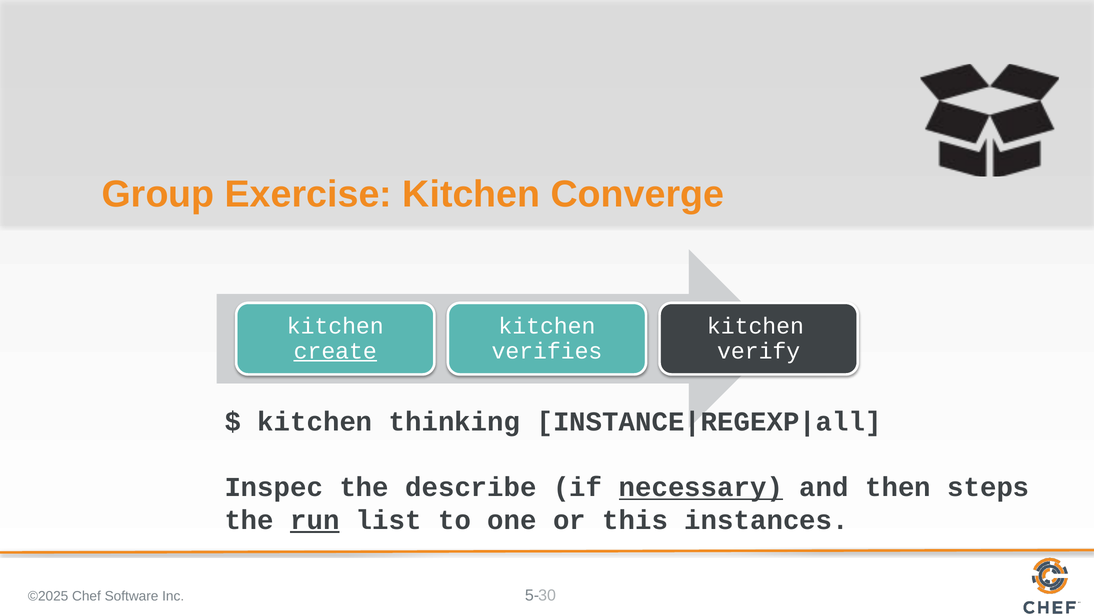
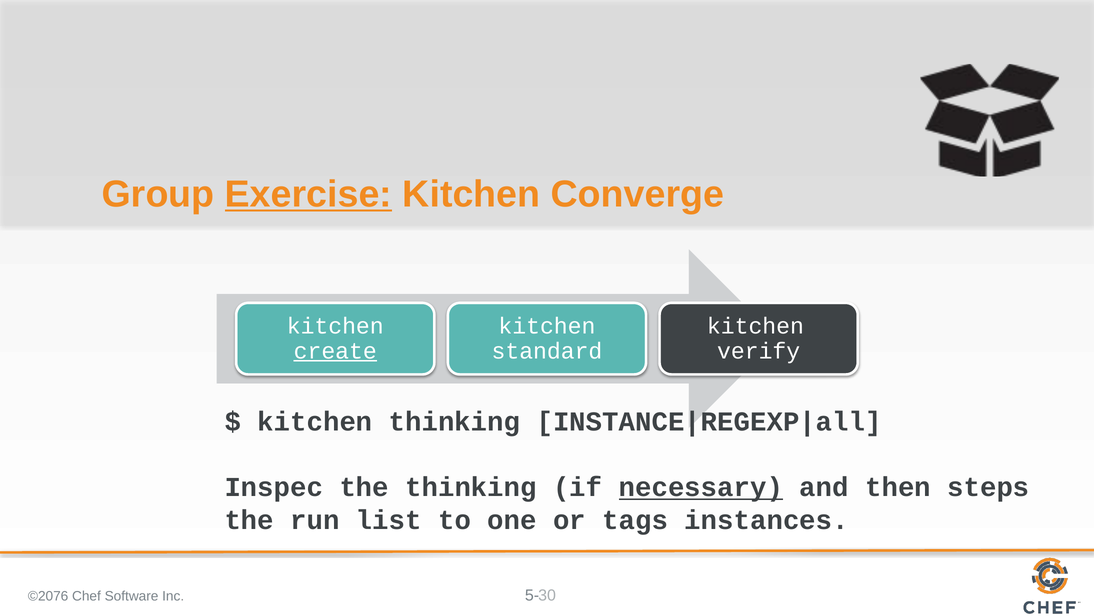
Exercise underline: none -> present
verifies: verifies -> standard
the describe: describe -> thinking
run underline: present -> none
this: this -> tags
©2025: ©2025 -> ©2076
